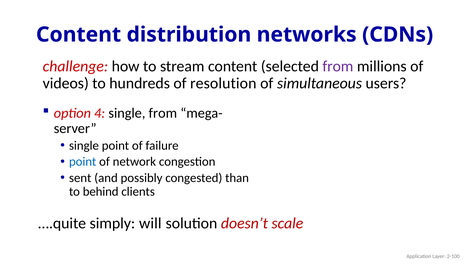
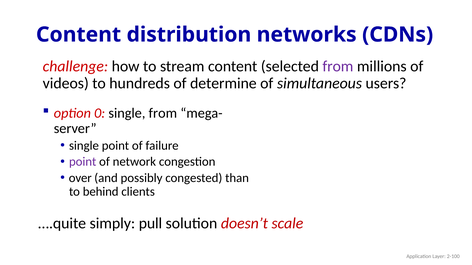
resolution: resolution -> determine
4: 4 -> 0
point at (83, 162) colour: blue -> purple
sent: sent -> over
will: will -> pull
